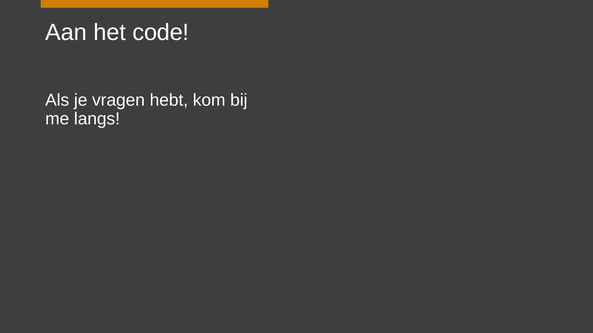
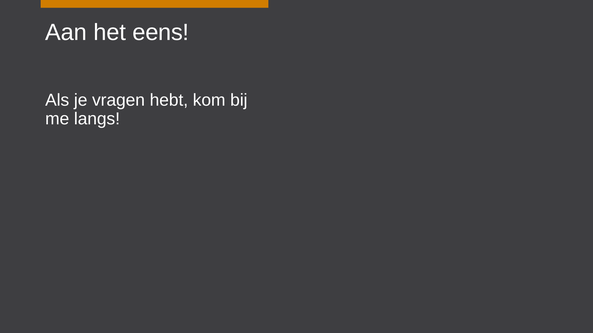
code: code -> eens
